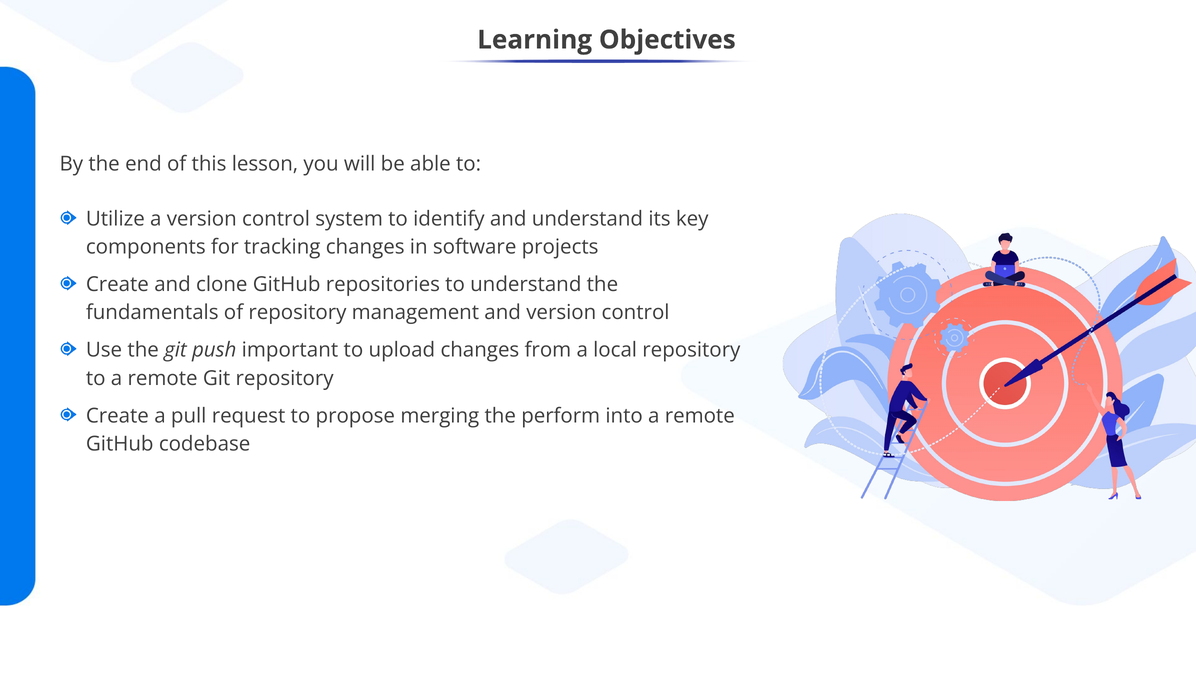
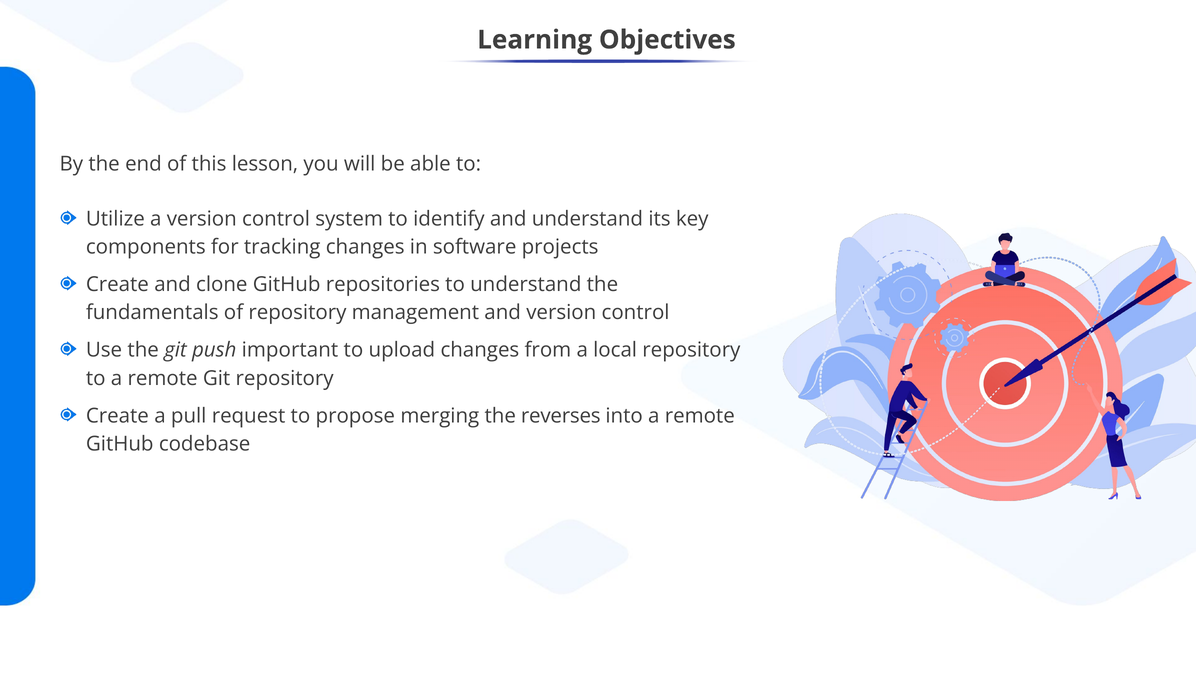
perform: perform -> reverses
